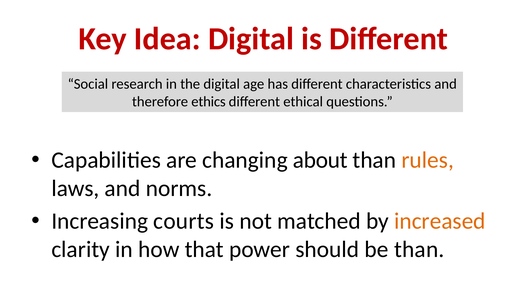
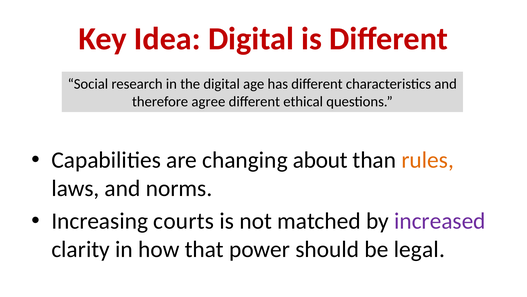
ethics: ethics -> agree
increased colour: orange -> purple
be than: than -> legal
